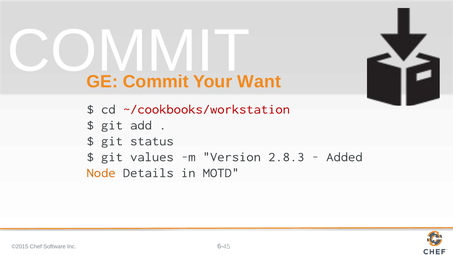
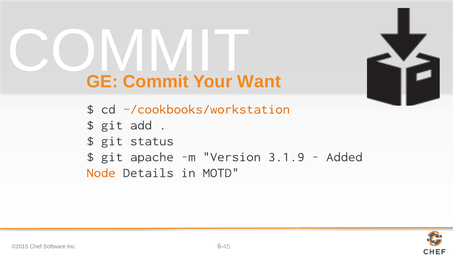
~/cookbooks/workstation colour: red -> orange
values: values -> apache
2.8.3: 2.8.3 -> 3.1.9
